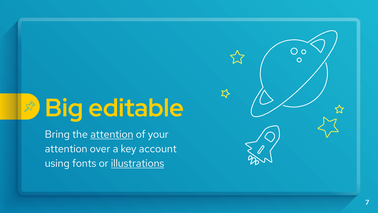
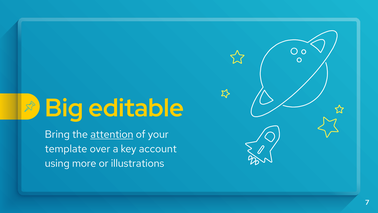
attention at (66, 149): attention -> template
fonts: fonts -> more
illustrations underline: present -> none
